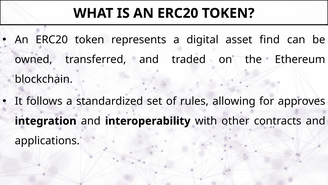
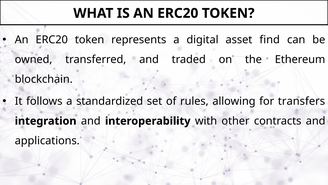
approves: approves -> transfers
